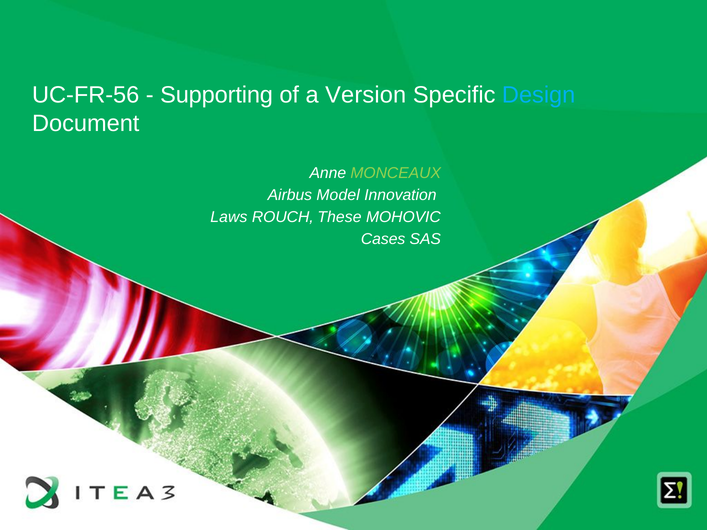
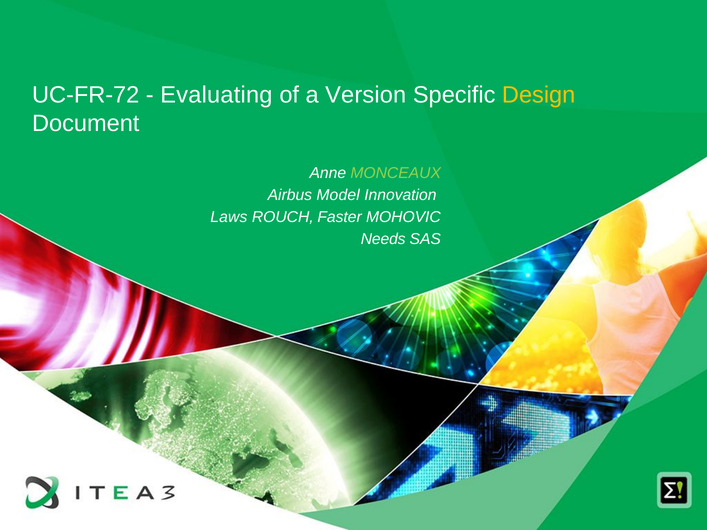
UC-FR-56: UC-FR-56 -> UC-FR-72
Supporting: Supporting -> Evaluating
Design colour: light blue -> yellow
These: These -> Faster
Cases: Cases -> Needs
